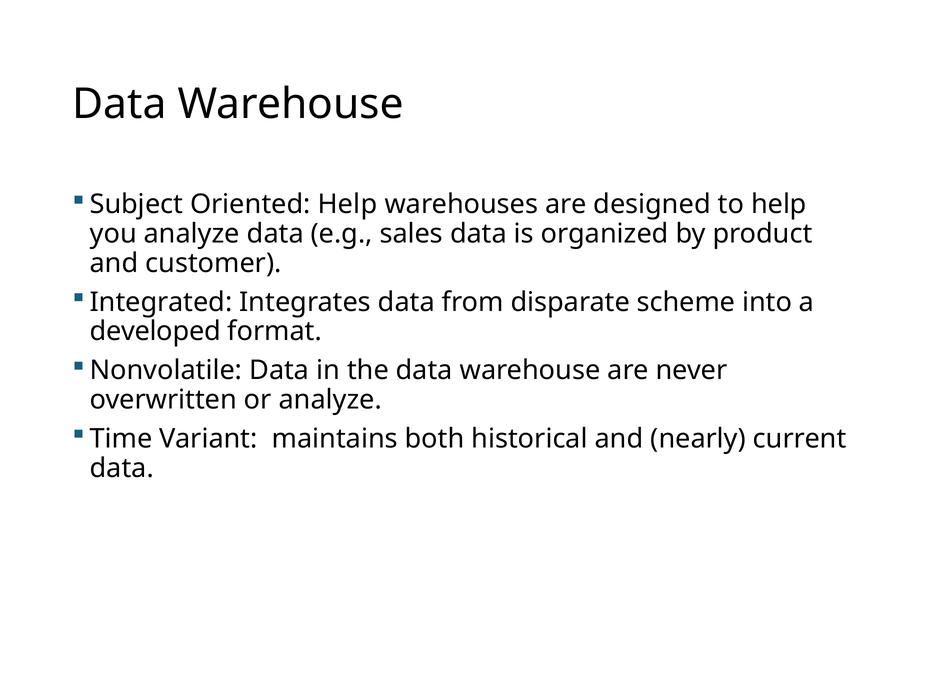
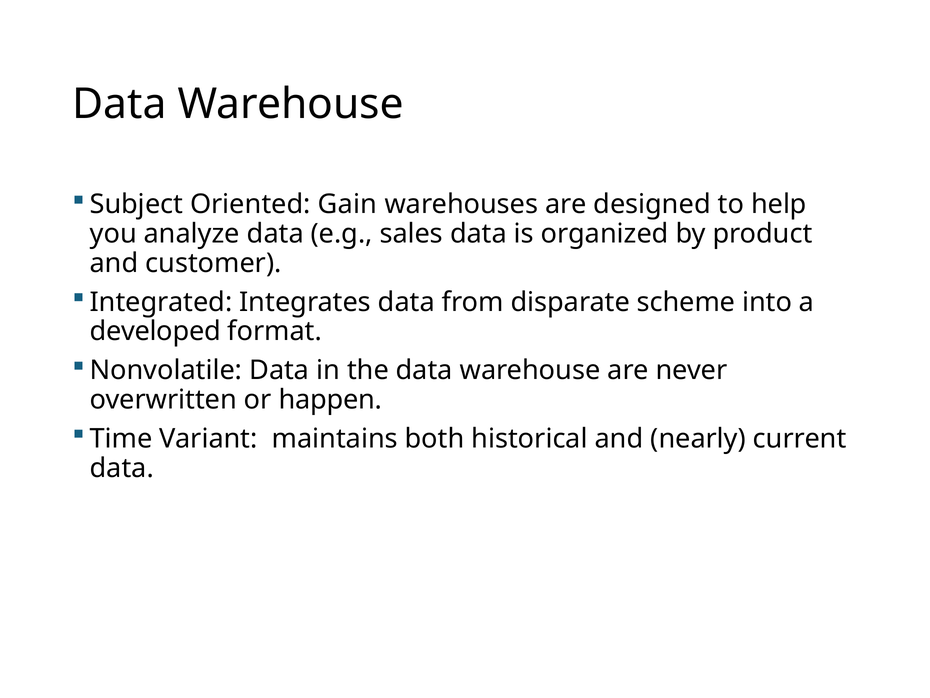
Oriented Help: Help -> Gain
or analyze: analyze -> happen
